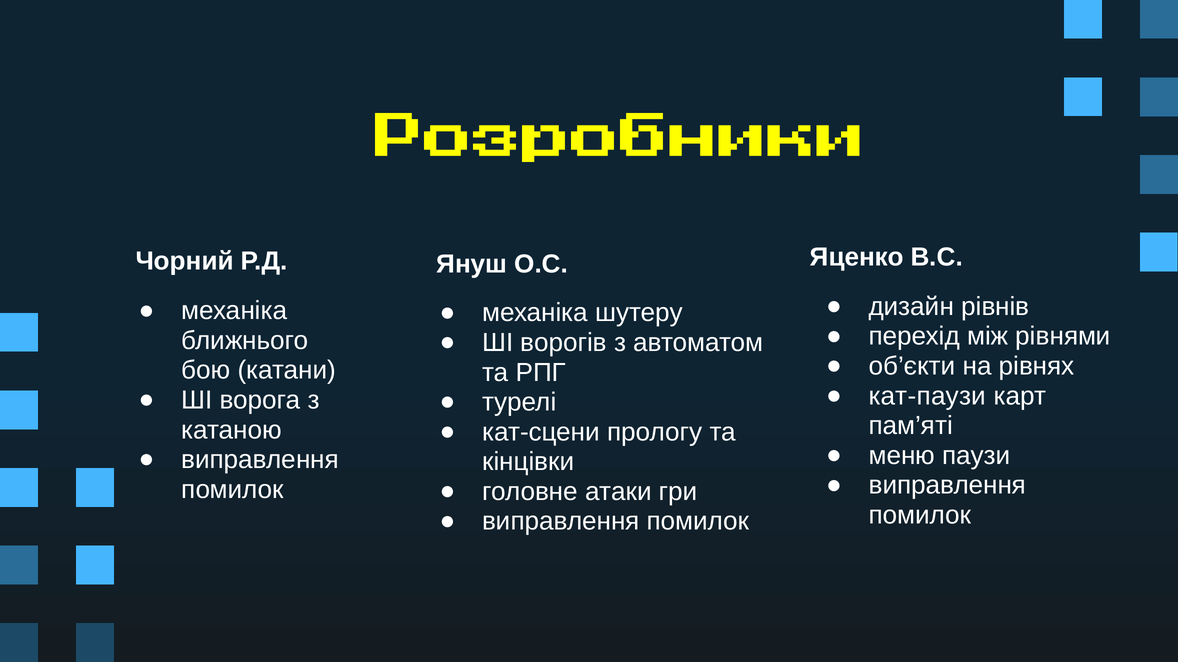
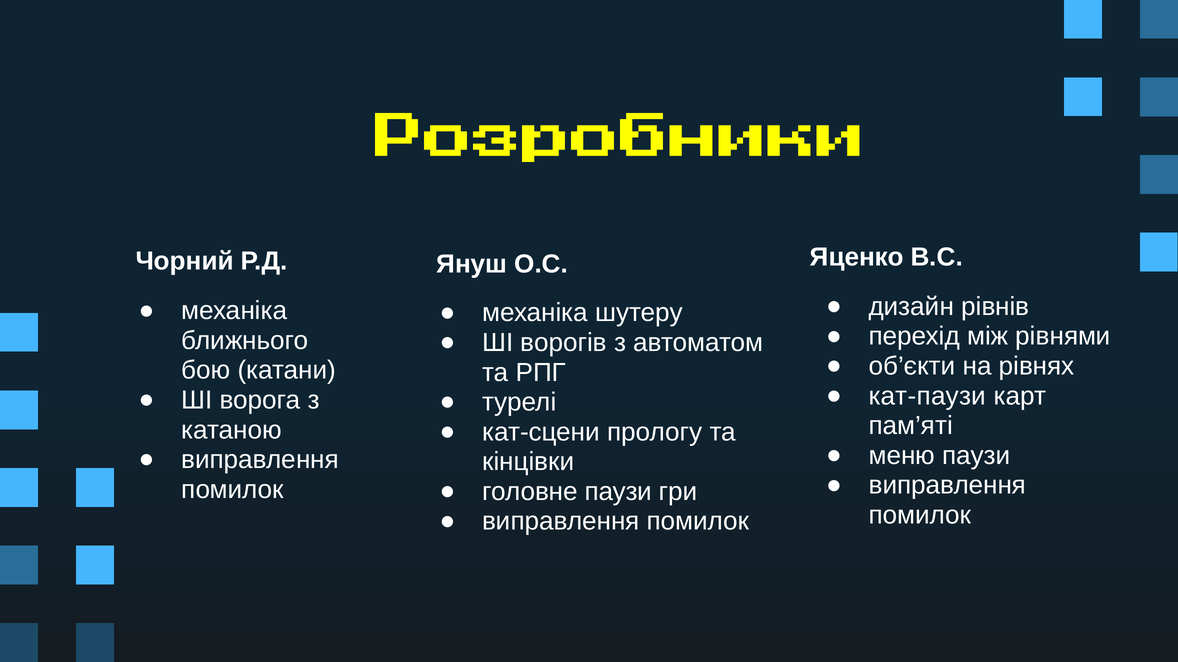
головне атаки: атаки -> паузи
